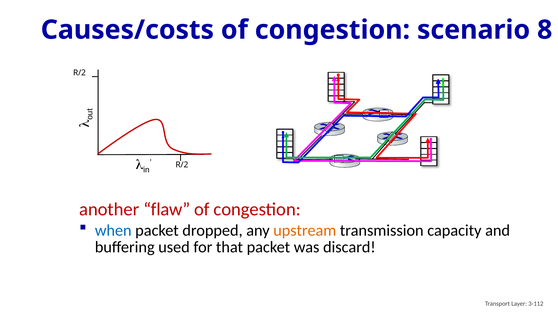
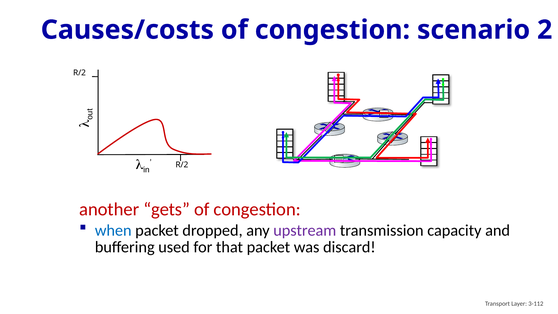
8: 8 -> 2
flaw: flaw -> gets
upstream colour: orange -> purple
